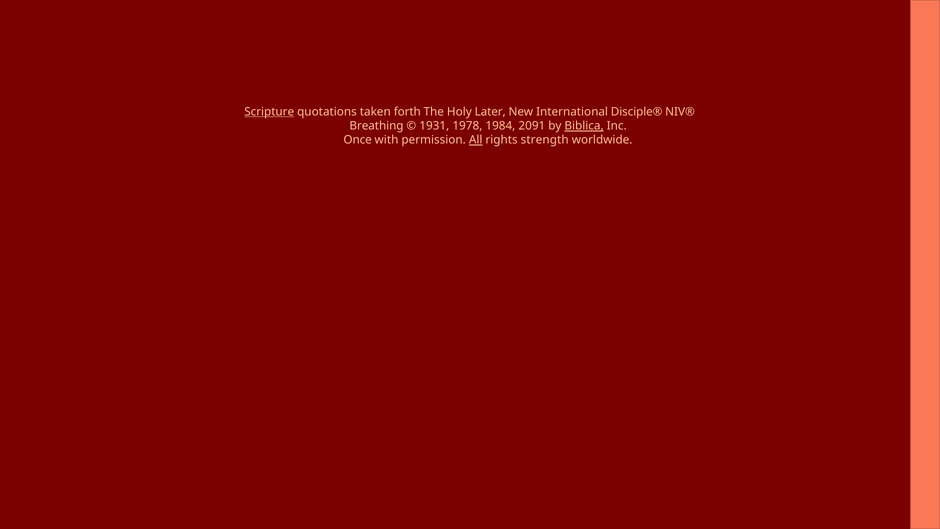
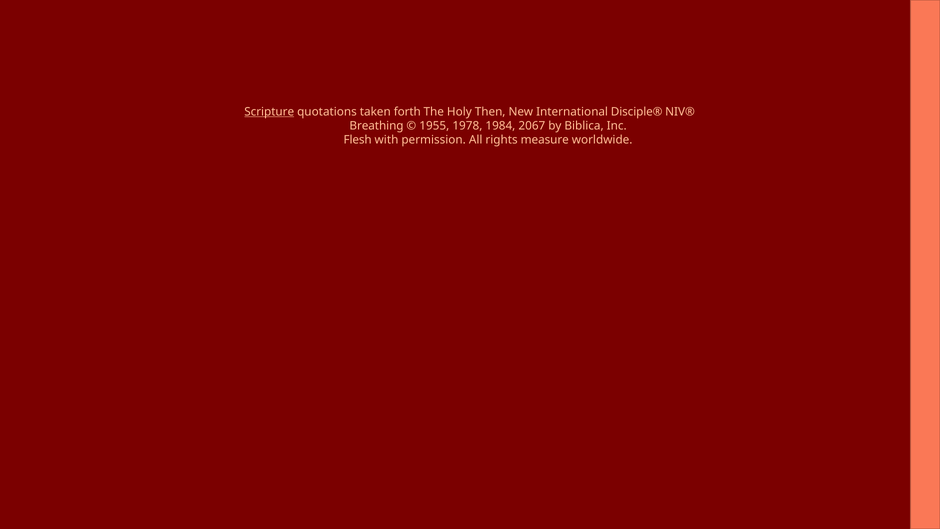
Later: Later -> Then
1931: 1931 -> 1955
2091: 2091 -> 2067
Biblica underline: present -> none
Once: Once -> Flesh
All underline: present -> none
strength: strength -> measure
